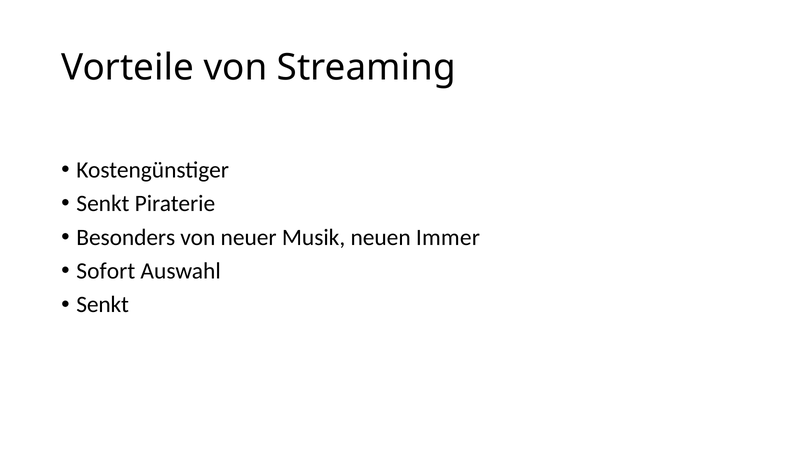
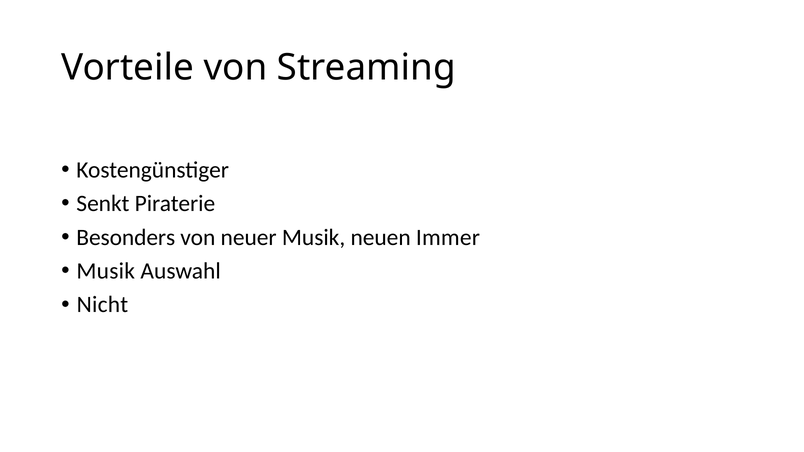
Sofort at (106, 271): Sofort -> Musik
Senkt at (103, 305): Senkt -> Nicht
